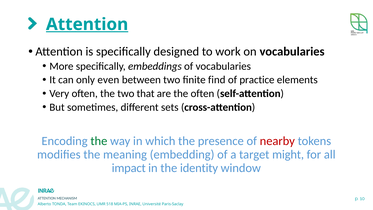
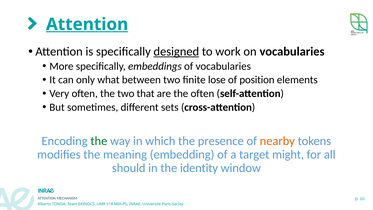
designed underline: none -> present
even: even -> what
find: find -> lose
practice: practice -> position
nearby colour: red -> orange
impact: impact -> should
